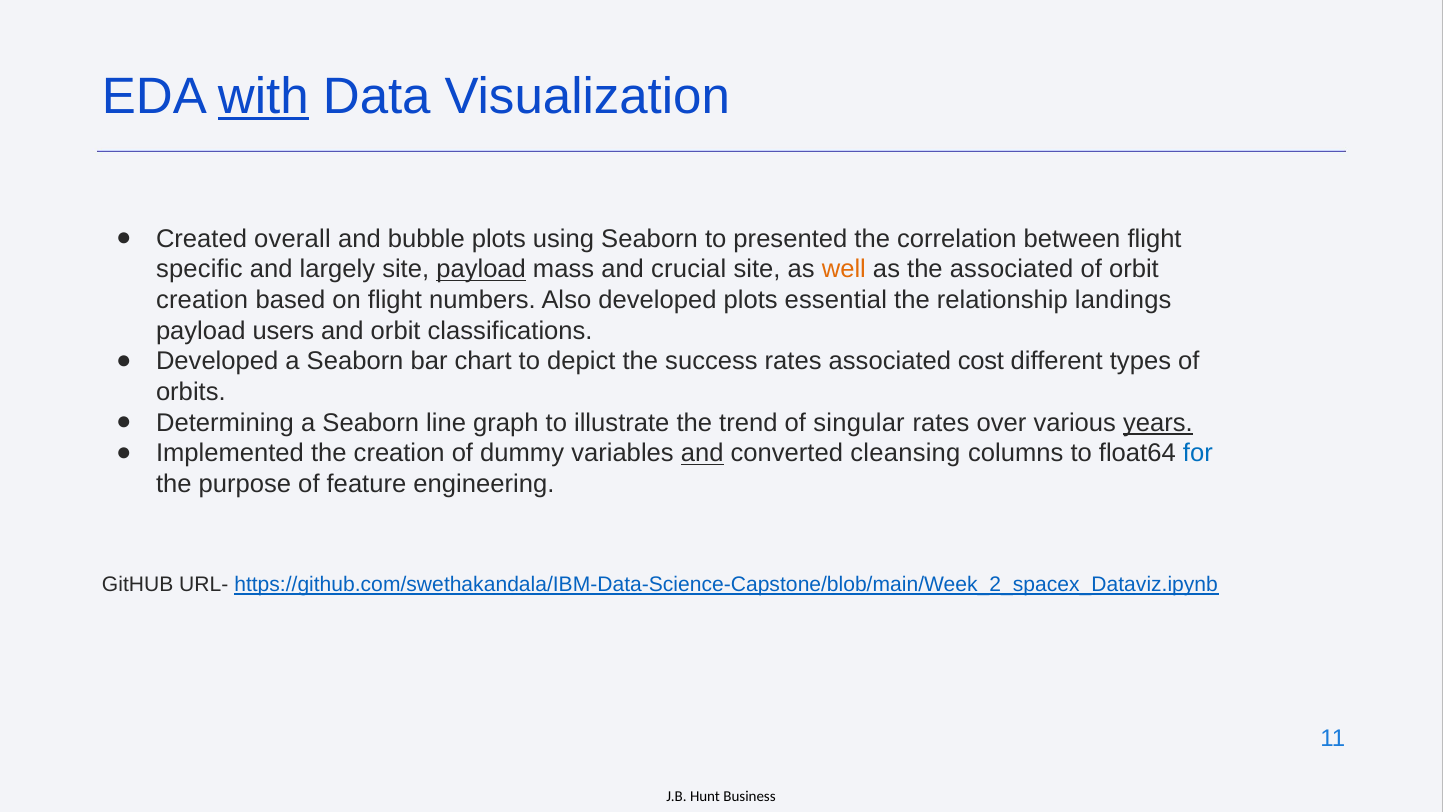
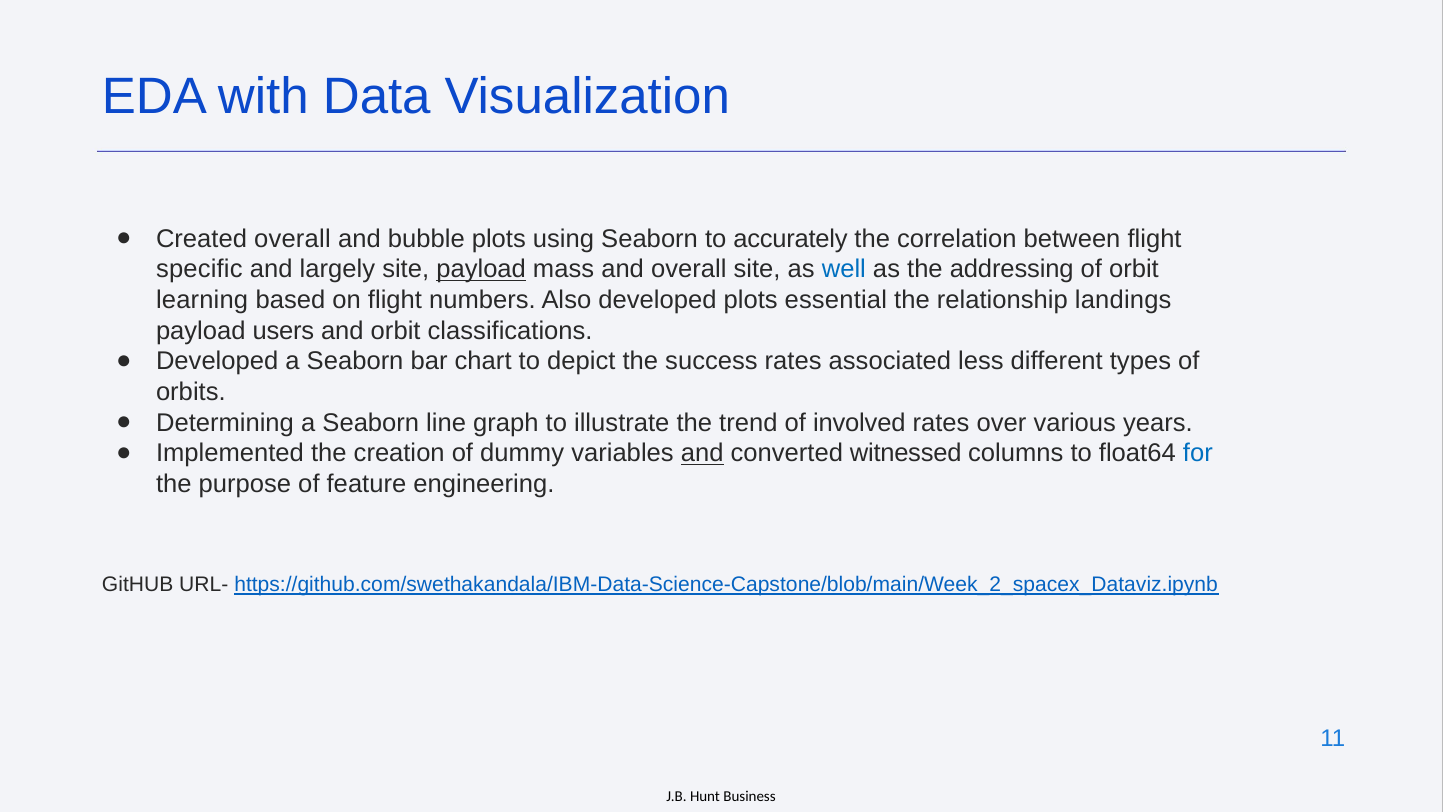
with underline: present -> none
presented: presented -> accurately
and crucial: crucial -> overall
well colour: orange -> blue
the associated: associated -> addressing
creation at (202, 300): creation -> learning
cost: cost -> less
singular: singular -> involved
years underline: present -> none
cleansing: cleansing -> witnessed
